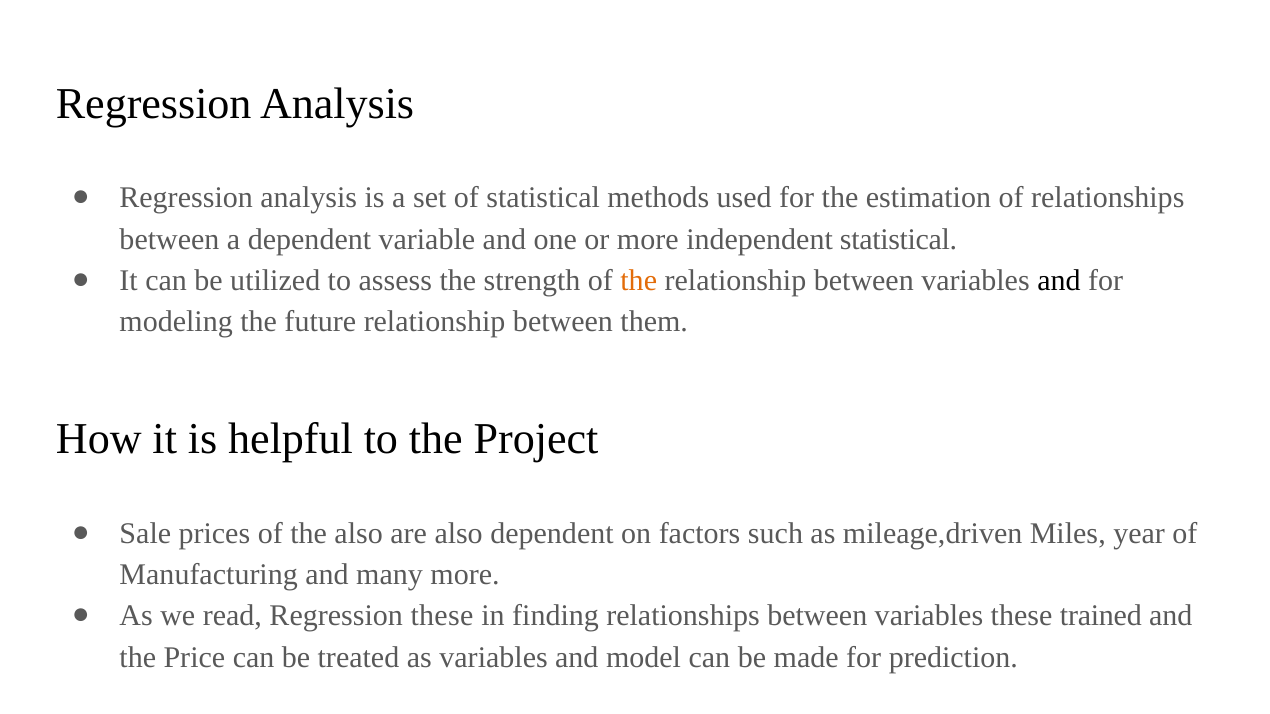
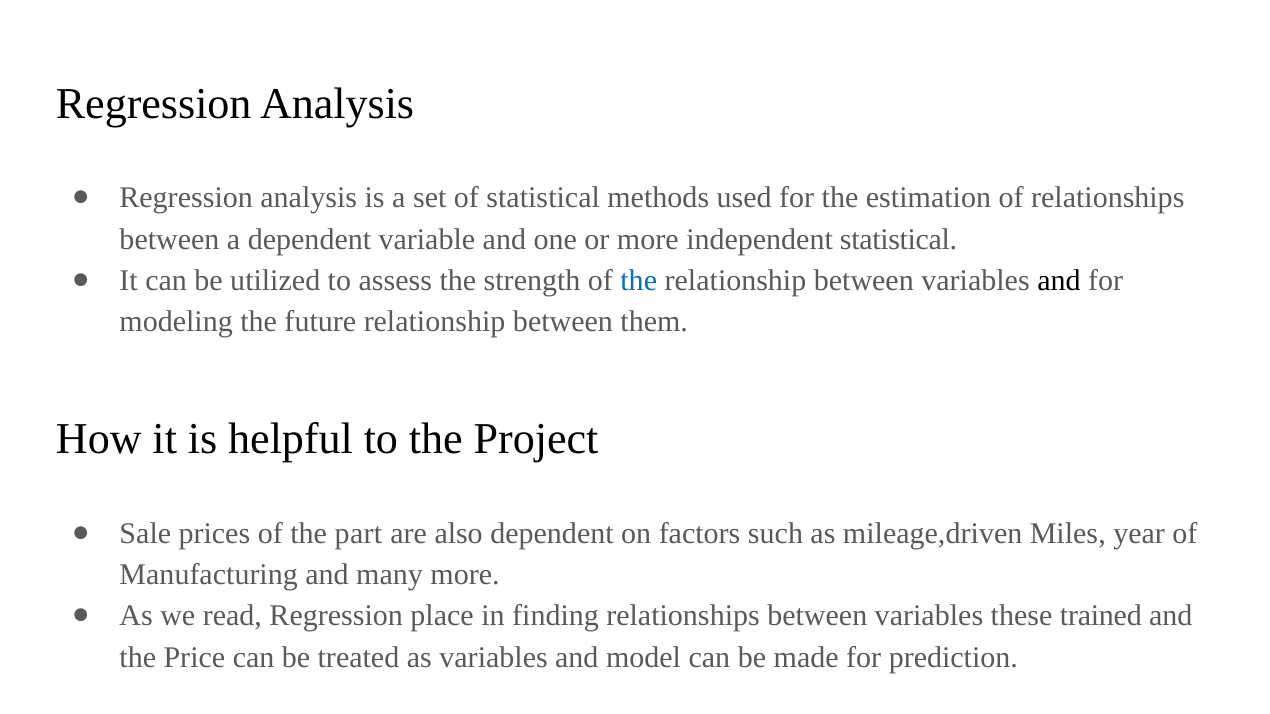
the at (639, 281) colour: orange -> blue
the also: also -> part
Regression these: these -> place
